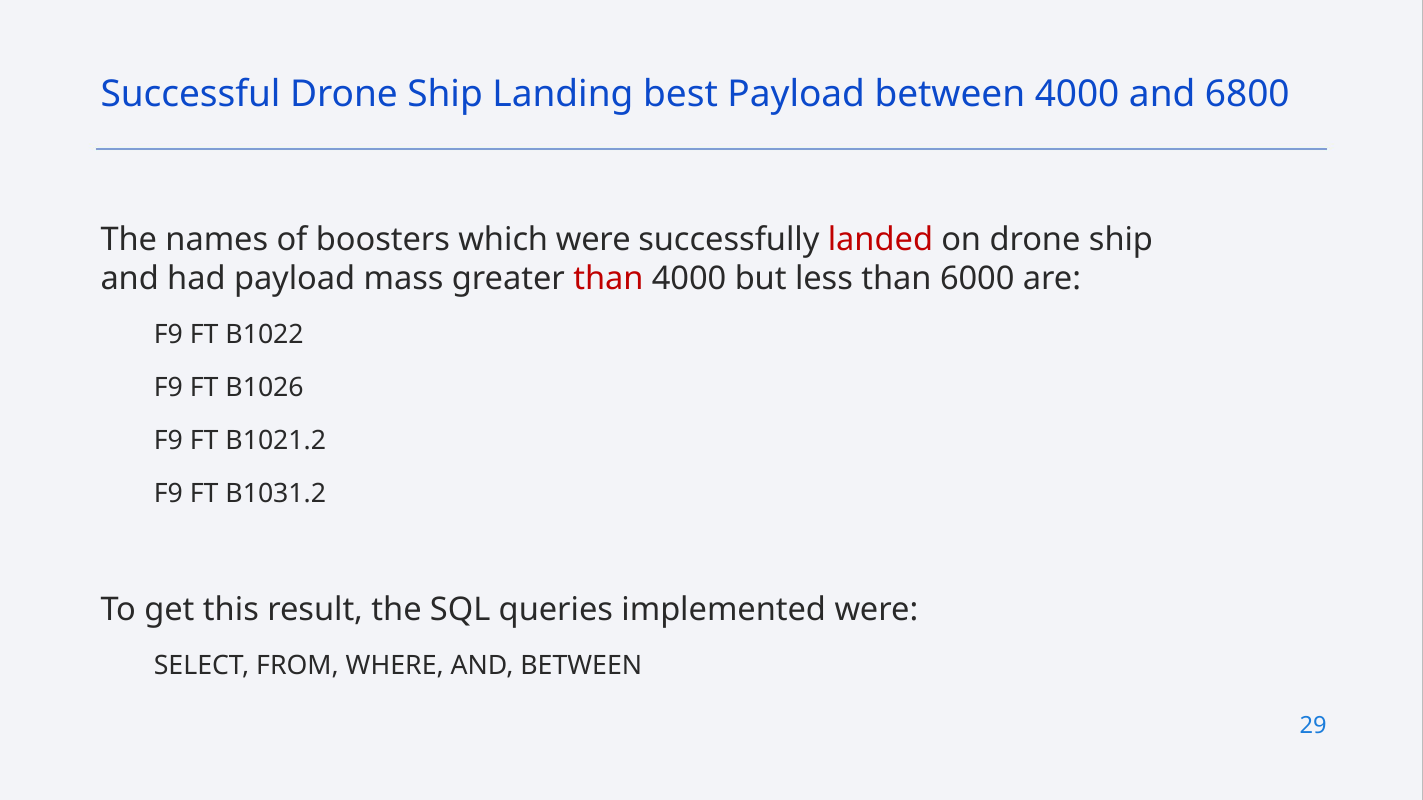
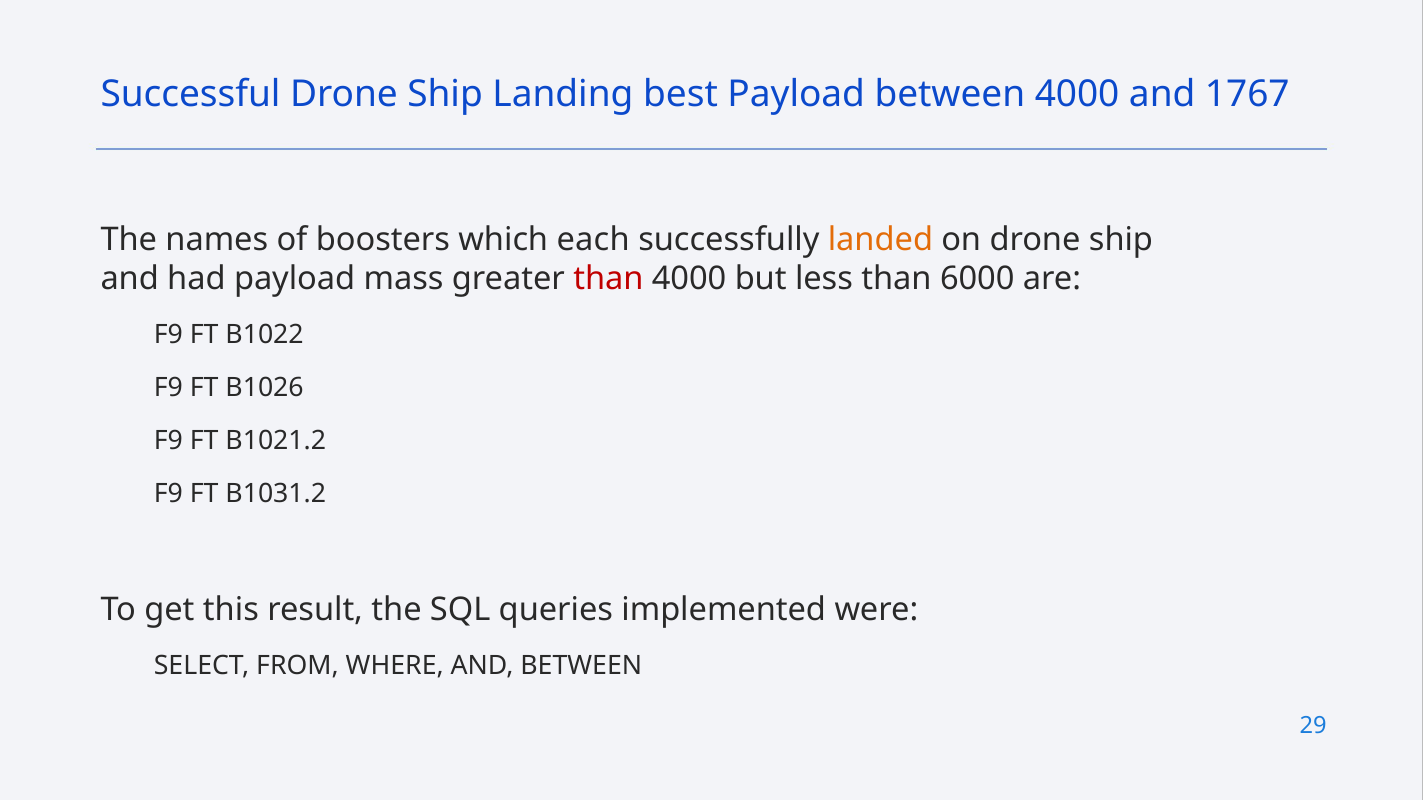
6800: 6800 -> 1767
which were: were -> each
landed colour: red -> orange
